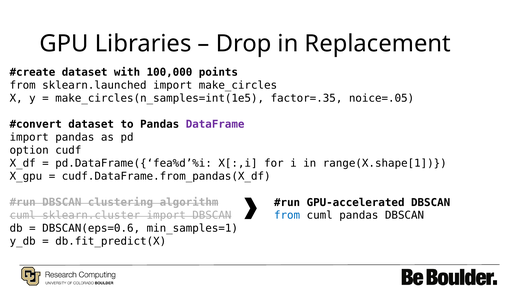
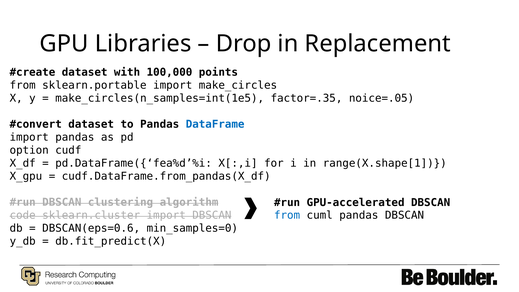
sklearn.launched: sklearn.launched -> sklearn.portable
DataFrame colour: purple -> blue
cuml at (23, 215): cuml -> code
min_samples=1: min_samples=1 -> min_samples=0
